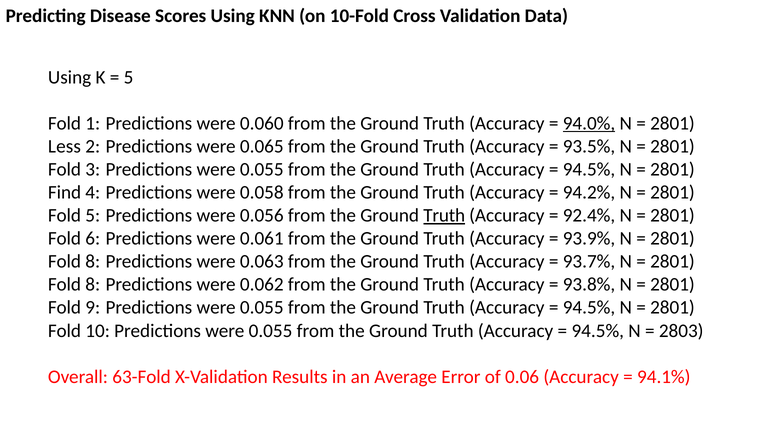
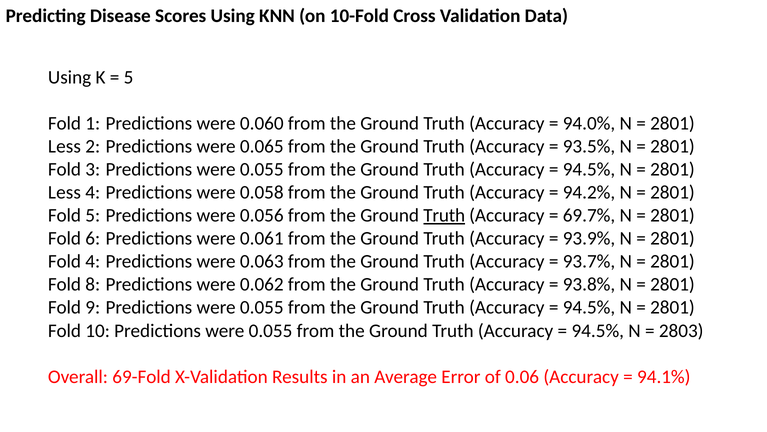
94.0% underline: present -> none
Find at (65, 192): Find -> Less
92.4%: 92.4% -> 69.7%
8 at (93, 261): 8 -> 4
63-Fold: 63-Fold -> 69-Fold
